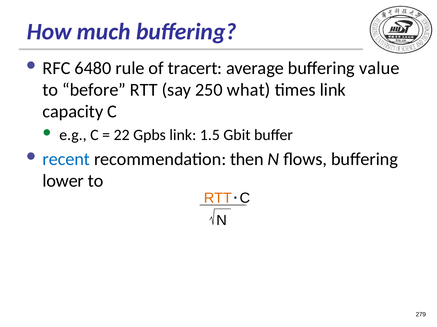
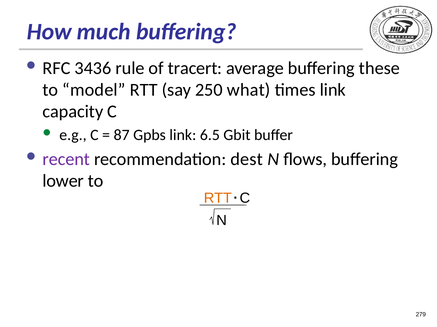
6480: 6480 -> 3436
value: value -> these
before: before -> model
22: 22 -> 87
1.5: 1.5 -> 6.5
recent colour: blue -> purple
then: then -> dest
